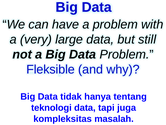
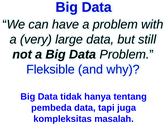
teknologi: teknologi -> pembeda
